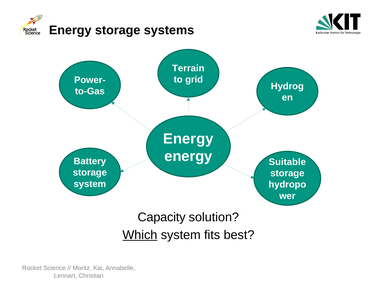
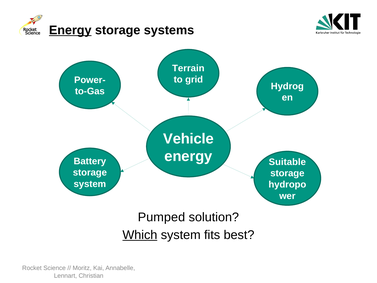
Energy at (70, 30) underline: none -> present
Energy at (188, 139): Energy -> Vehicle
Capacity: Capacity -> Pumped
